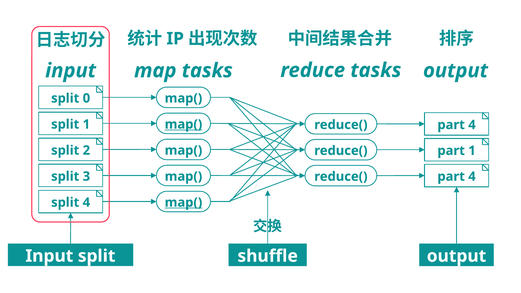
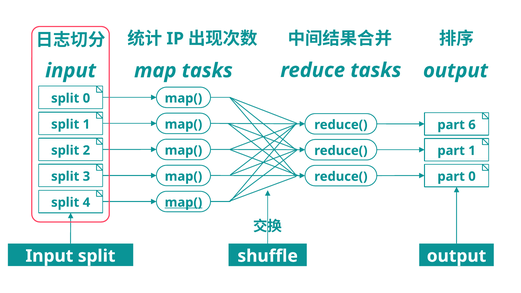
map( at (183, 124) underline: present -> none
4 at (472, 125): 4 -> 6
4 at (472, 176): 4 -> 0
